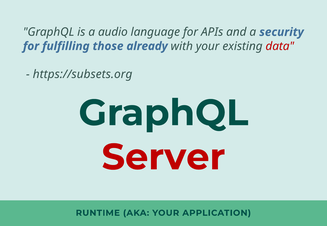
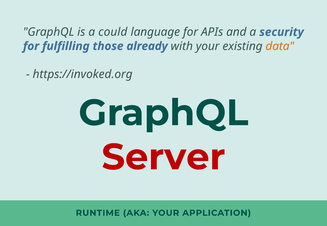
audio: audio -> could
data colour: red -> orange
https://subsets.org: https://subsets.org -> https://invoked.org
